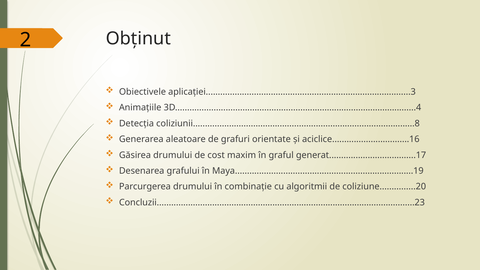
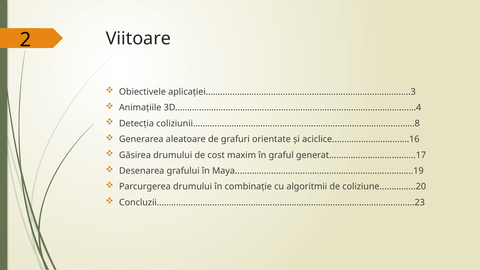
Obținut: Obținut -> Viitoare
